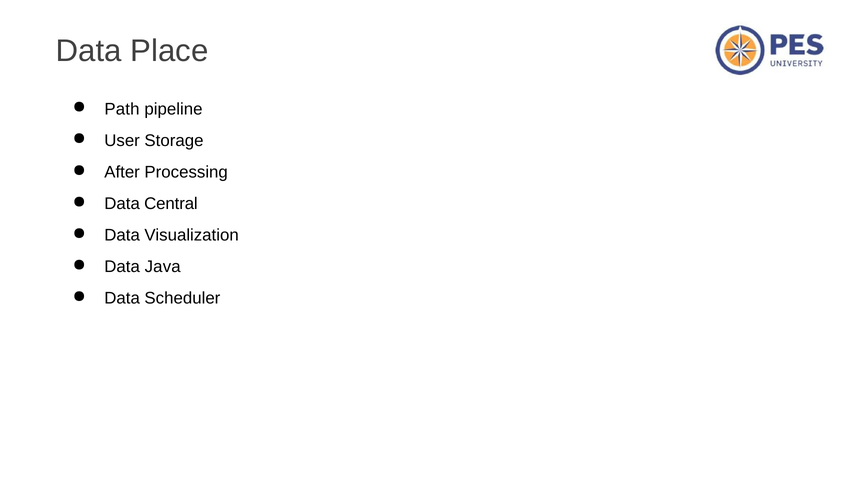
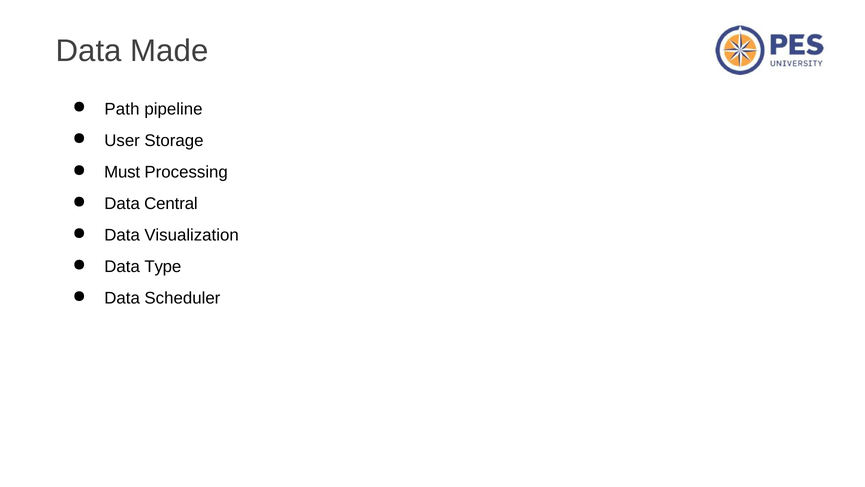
Place: Place -> Made
After: After -> Must
Java: Java -> Type
